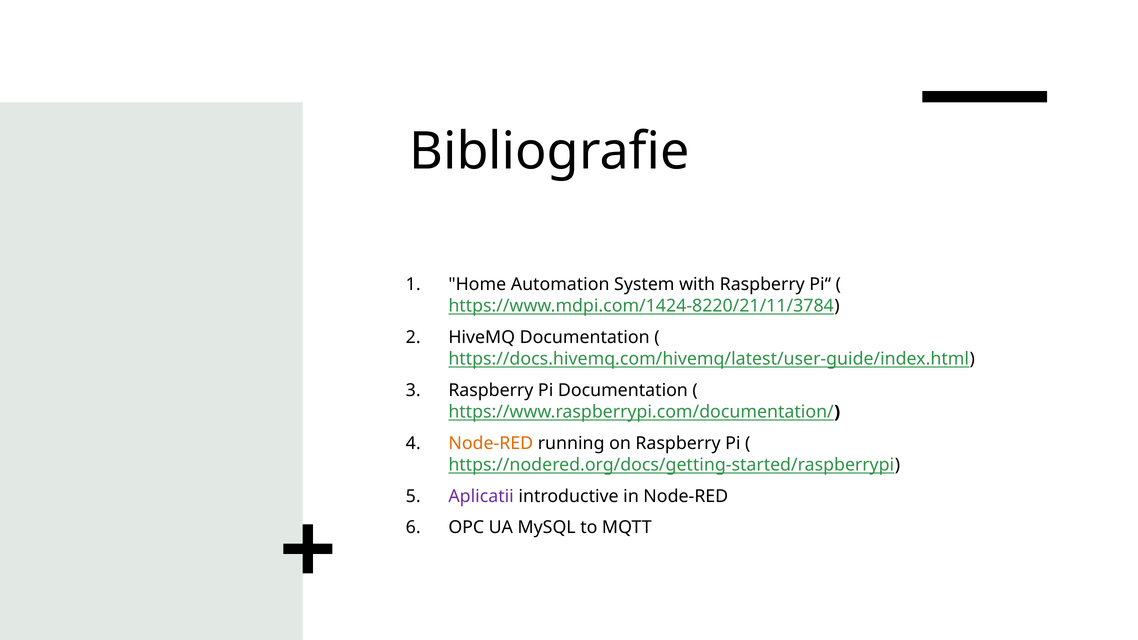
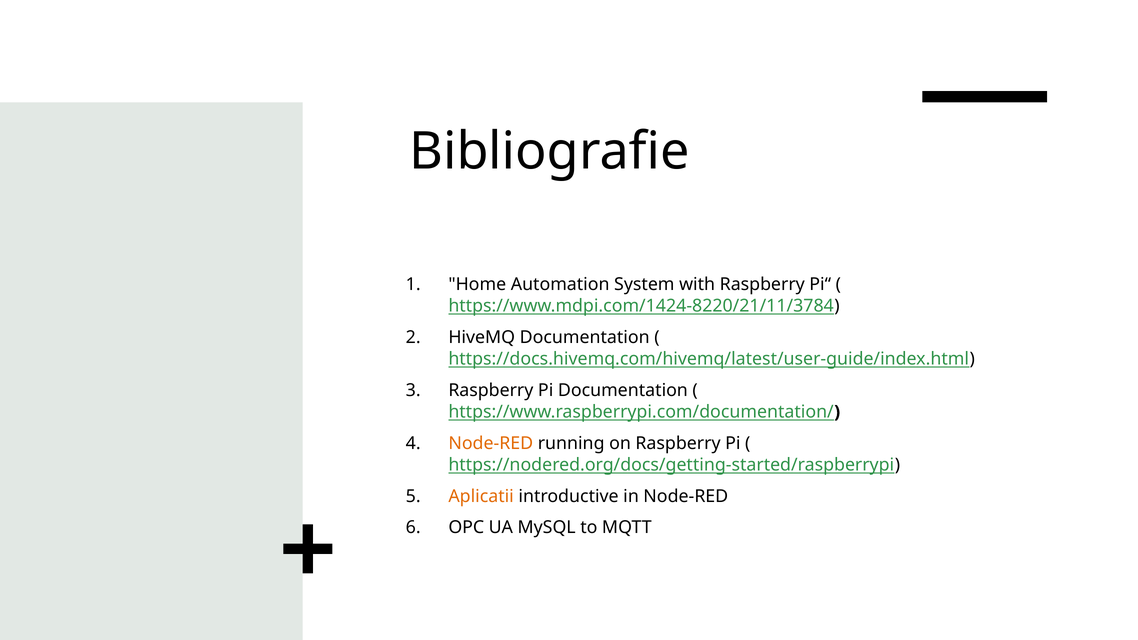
Aplicatii colour: purple -> orange
